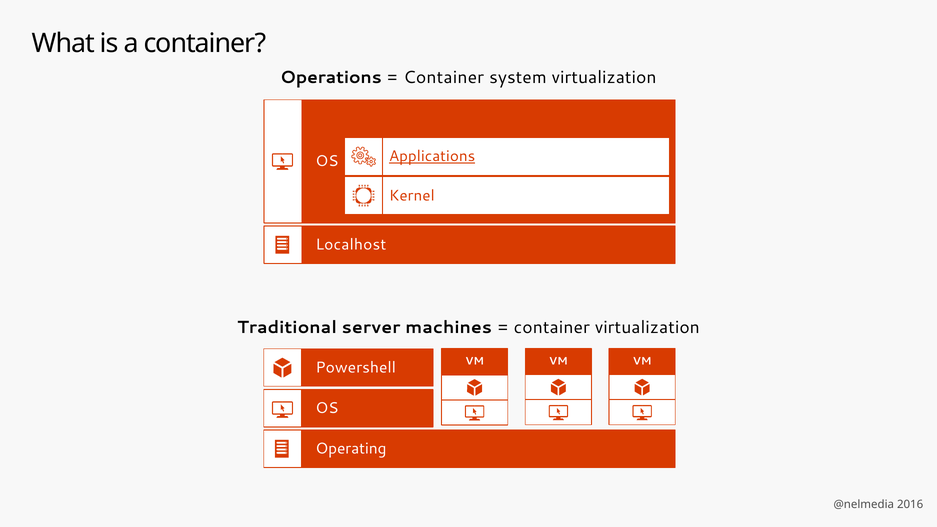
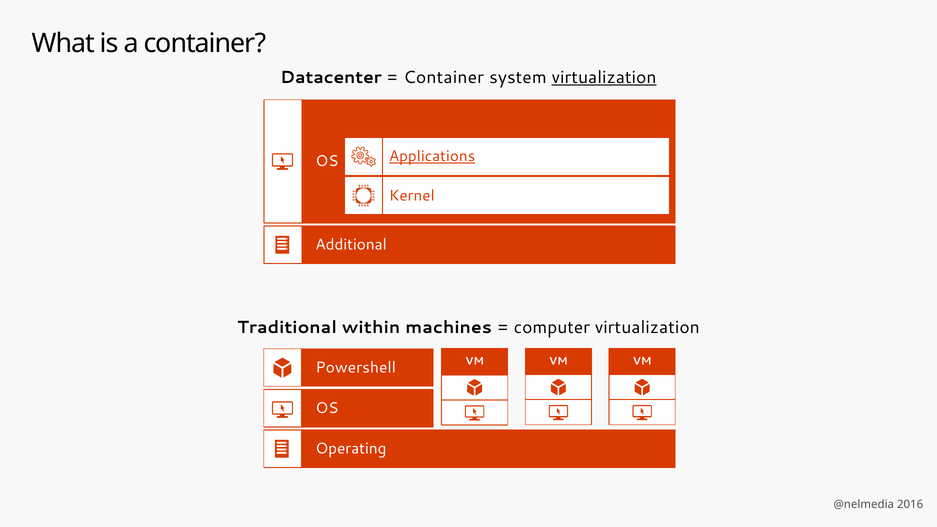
Operations: Operations -> Datacenter
virtualization at (604, 78) underline: none -> present
Localhost: Localhost -> Additional
server: server -> within
container at (552, 327): container -> computer
